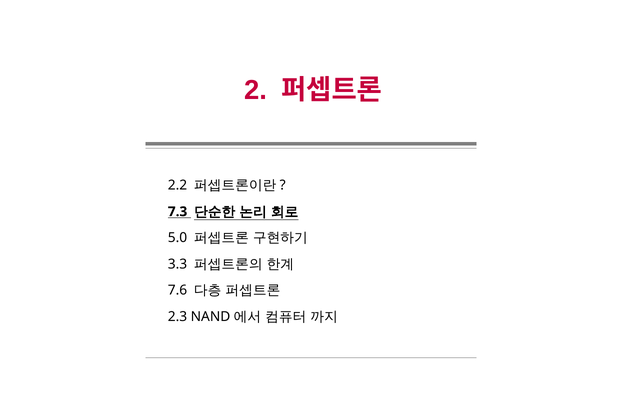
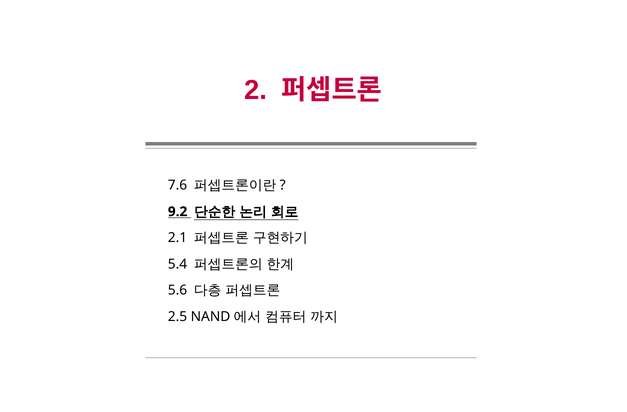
2.2: 2.2 -> 7.6
7.3: 7.3 -> 9.2
5.0: 5.0 -> 2.1
3.3: 3.3 -> 5.4
7.6: 7.6 -> 5.6
2.3: 2.3 -> 2.5
